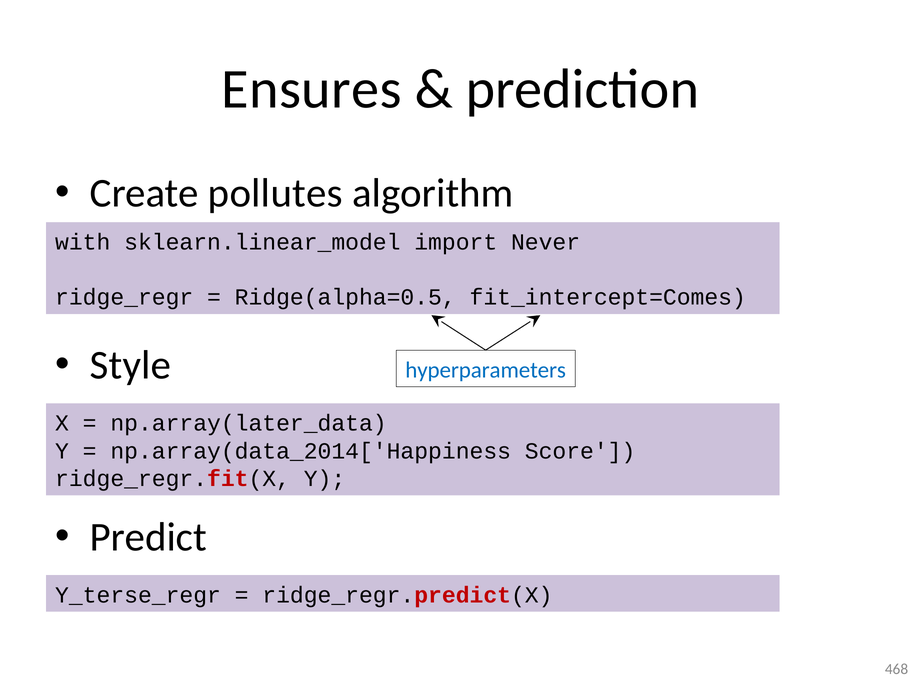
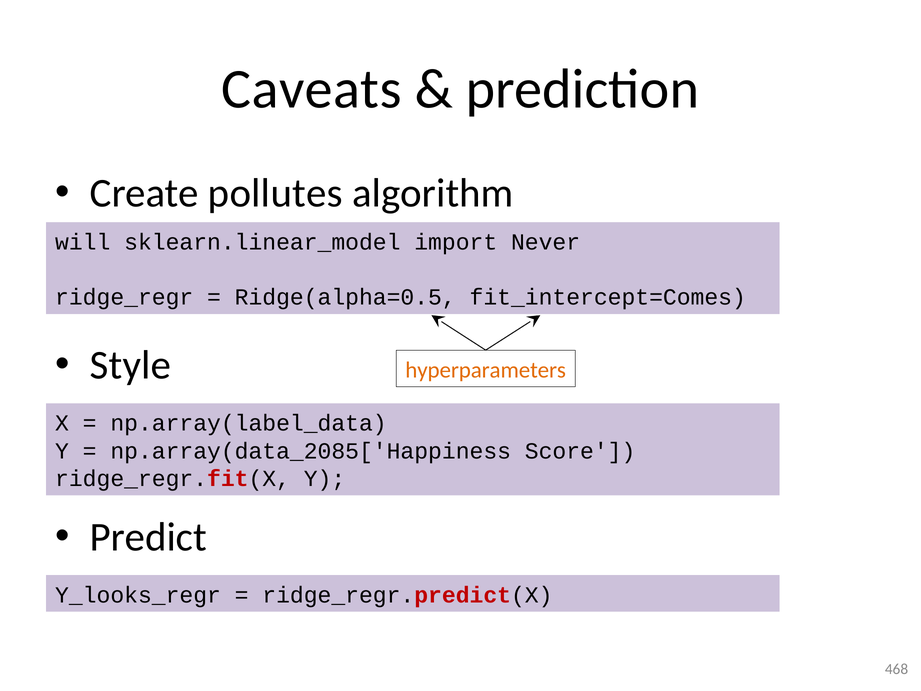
Ensures: Ensures -> Caveats
with: with -> will
hyperparameters colour: blue -> orange
np.array(later_data: np.array(later_data -> np.array(label_data
np.array(data_2014['Happiness: np.array(data_2014['Happiness -> np.array(data_2085['Happiness
Y_terse_regr: Y_terse_regr -> Y_looks_regr
